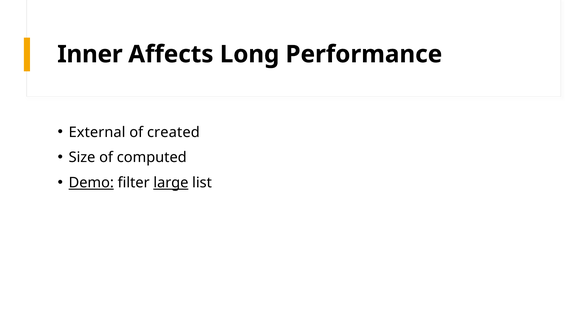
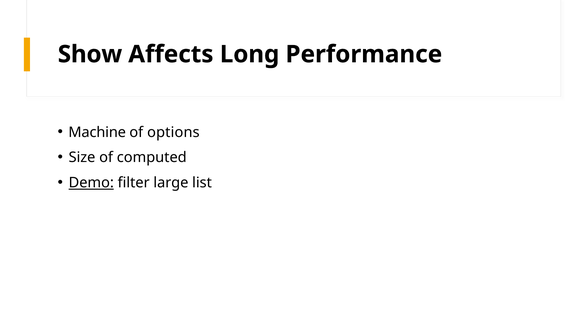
Inner: Inner -> Show
External: External -> Machine
created: created -> options
large underline: present -> none
